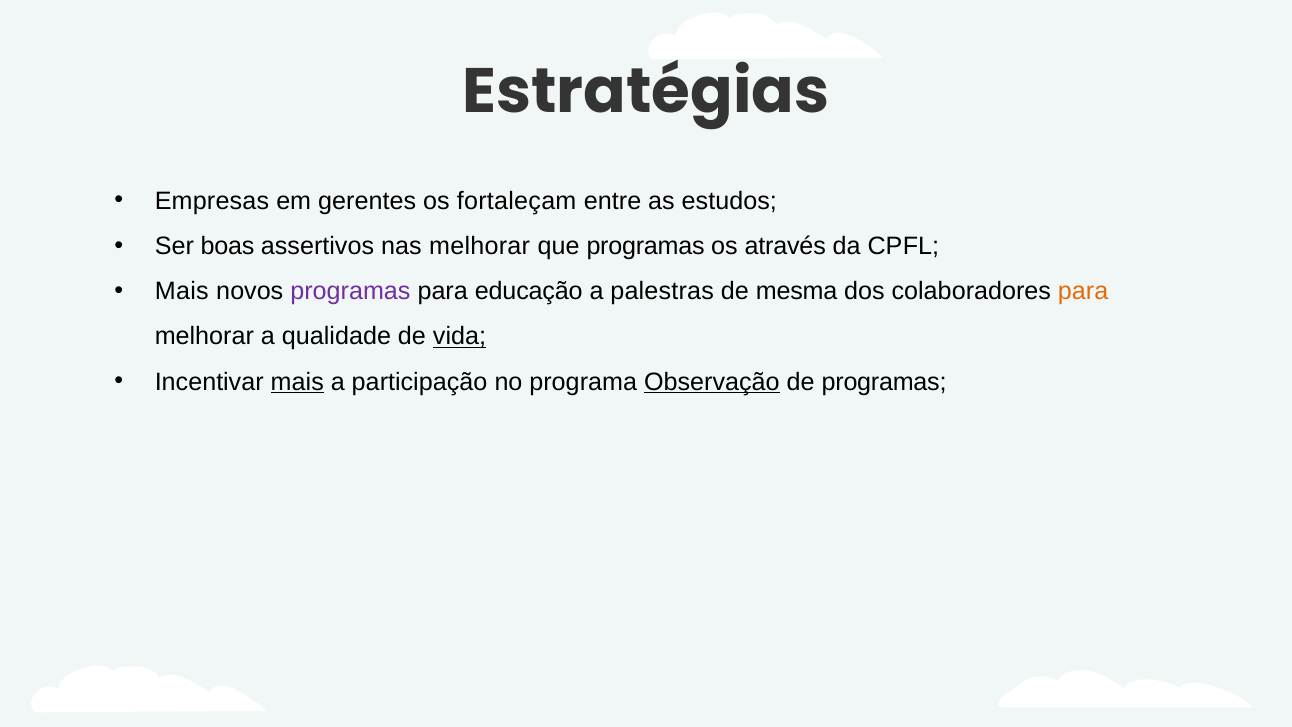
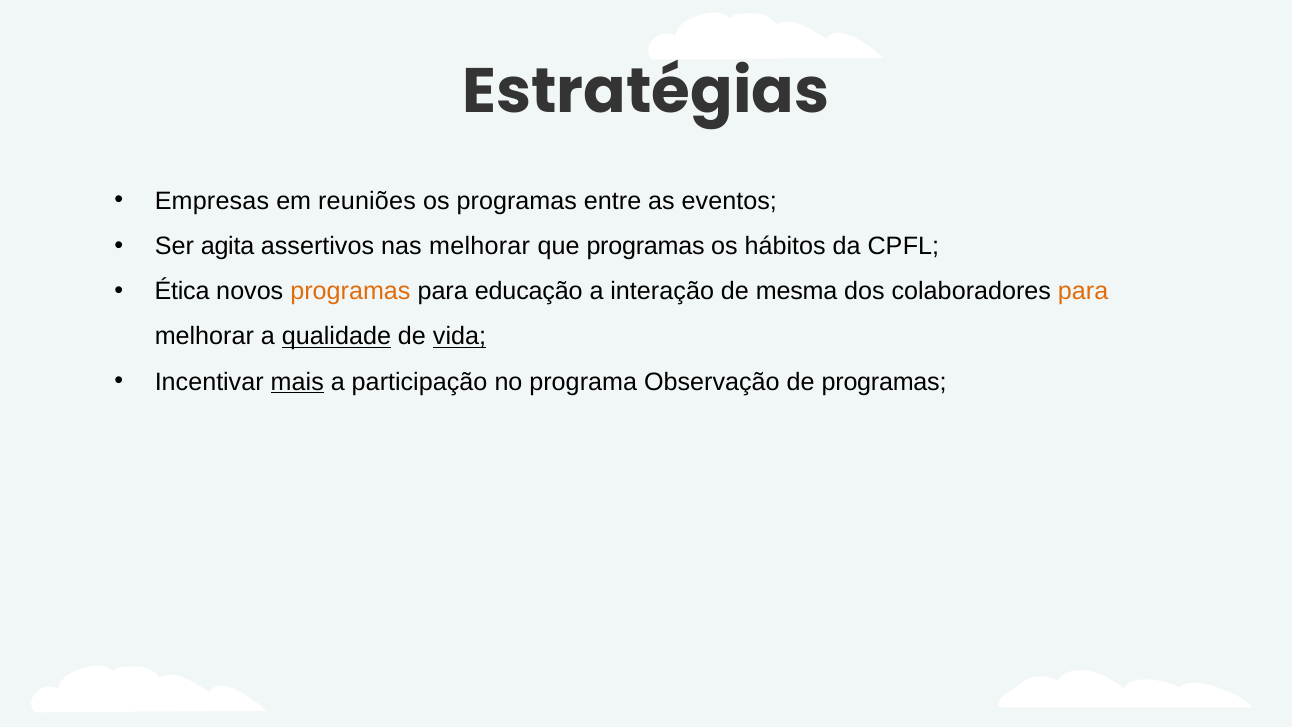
gerentes: gerentes -> reuniões
os fortaleçam: fortaleçam -> programas
estudos: estudos -> eventos
boas: boas -> agita
através: através -> hábitos
Mais at (182, 291): Mais -> Ética
programas at (350, 291) colour: purple -> orange
palestras: palestras -> interação
qualidade underline: none -> present
Observação underline: present -> none
